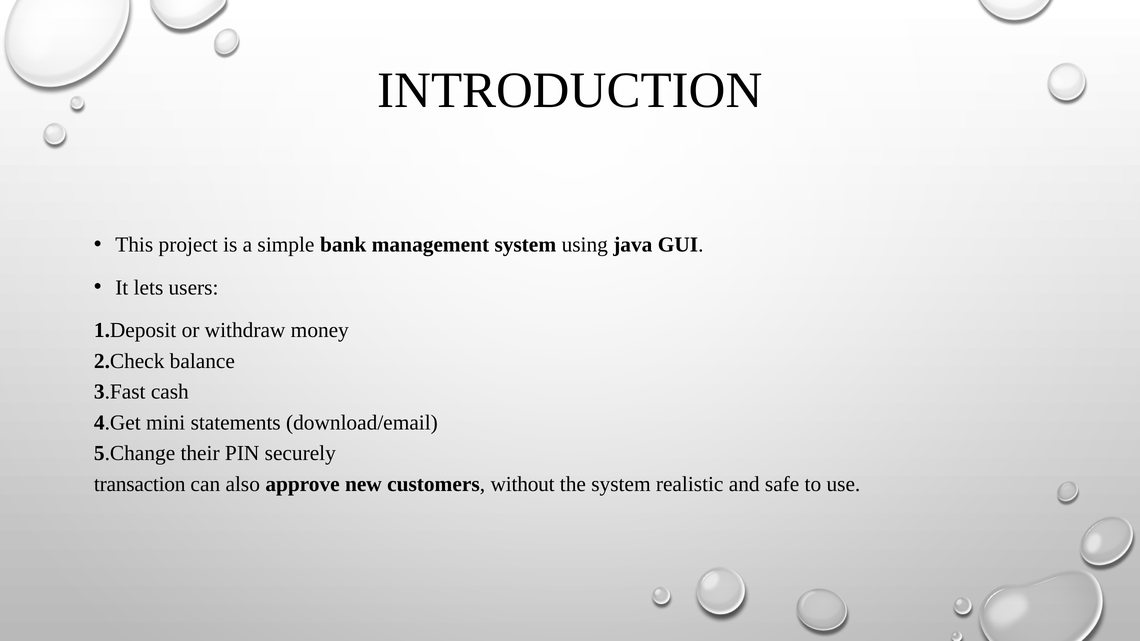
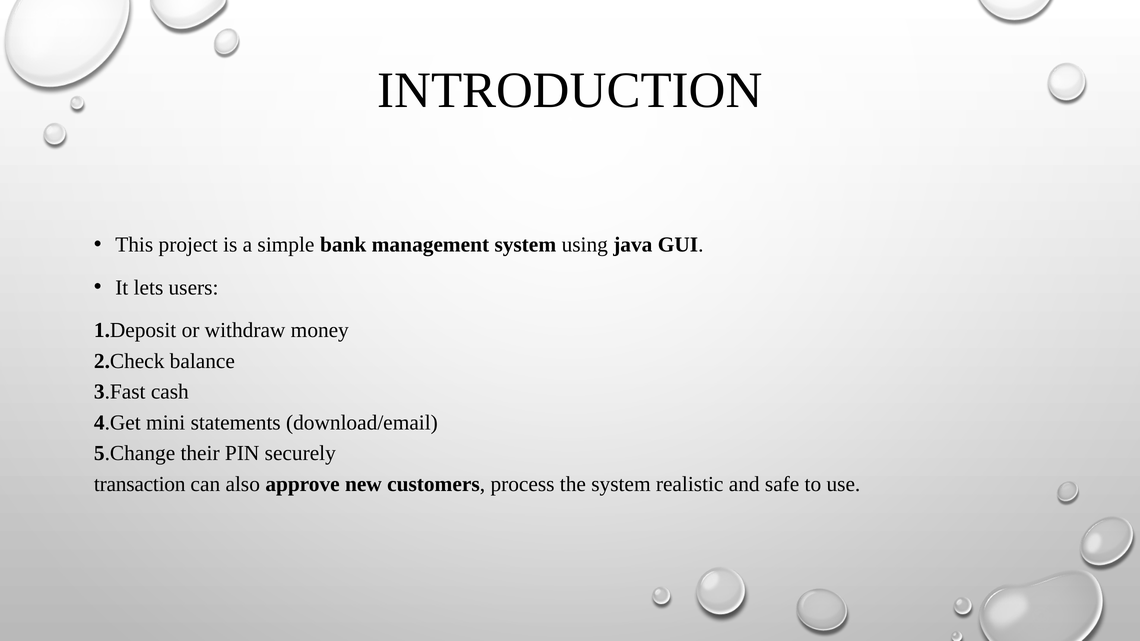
without: without -> process
